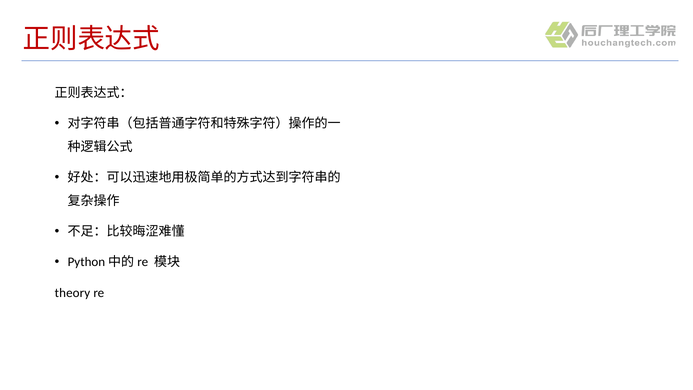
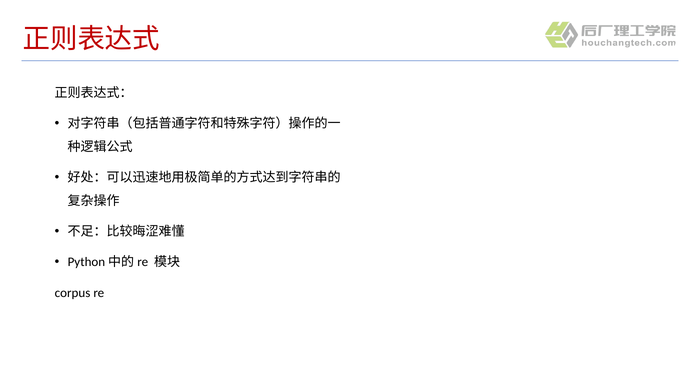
theory: theory -> corpus
